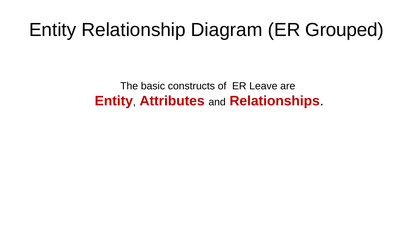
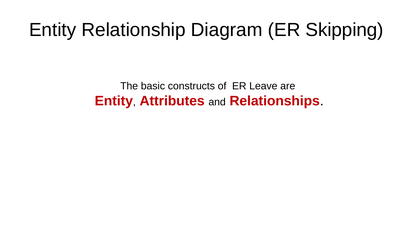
Grouped: Grouped -> Skipping
